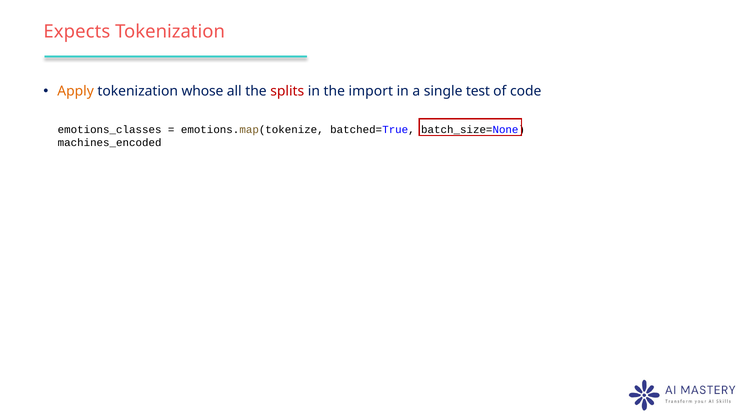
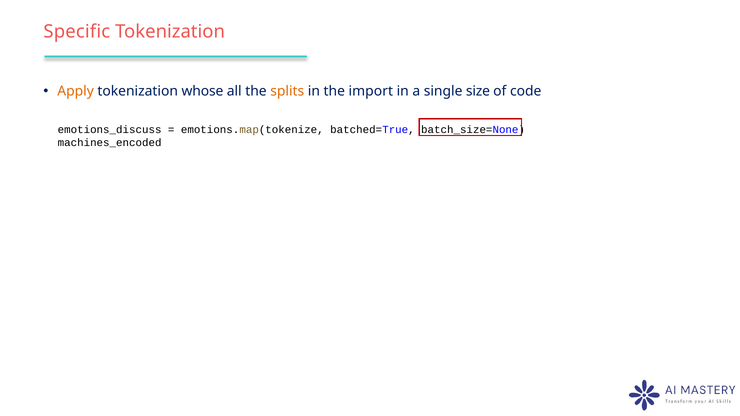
Expects: Expects -> Specific
splits colour: red -> orange
test: test -> size
emotions_classes: emotions_classes -> emotions_discuss
